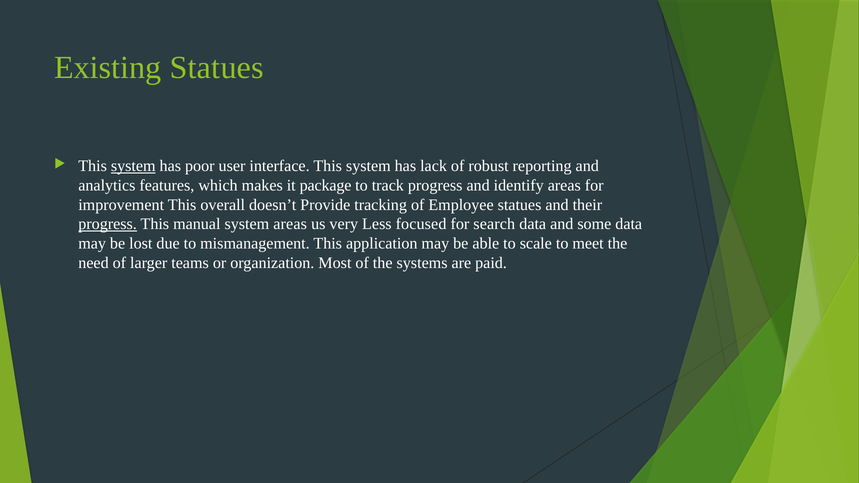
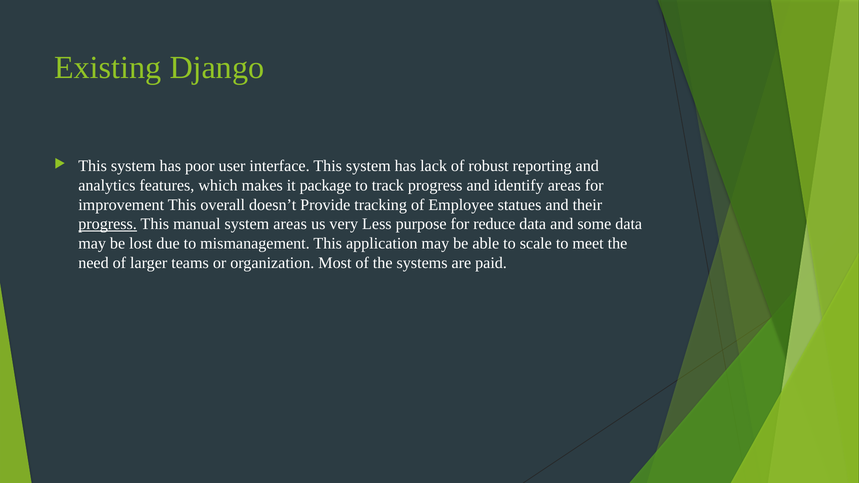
Existing Statues: Statues -> Django
system at (133, 166) underline: present -> none
focused: focused -> purpose
search: search -> reduce
